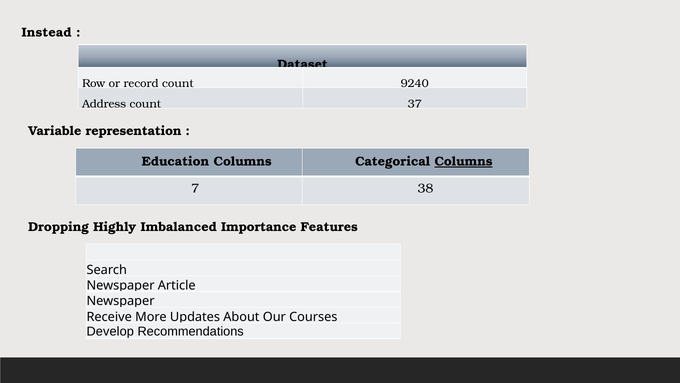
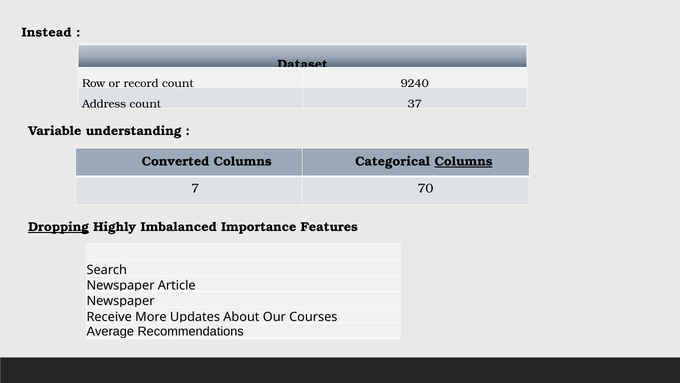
representation: representation -> understanding
Education: Education -> Converted
38: 38 -> 70
Dropping underline: none -> present
Develop: Develop -> Average
